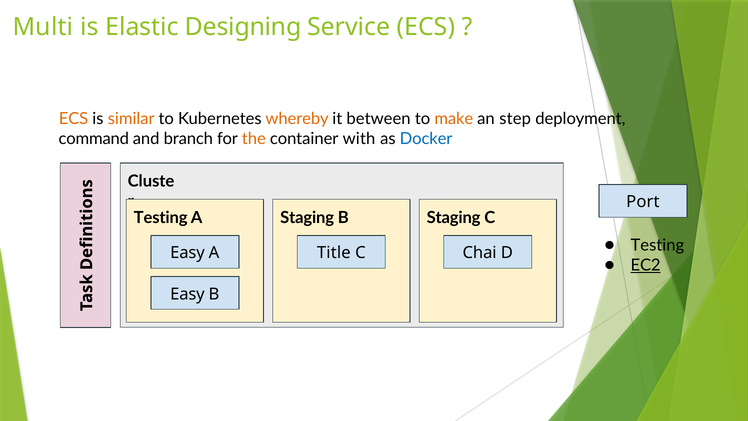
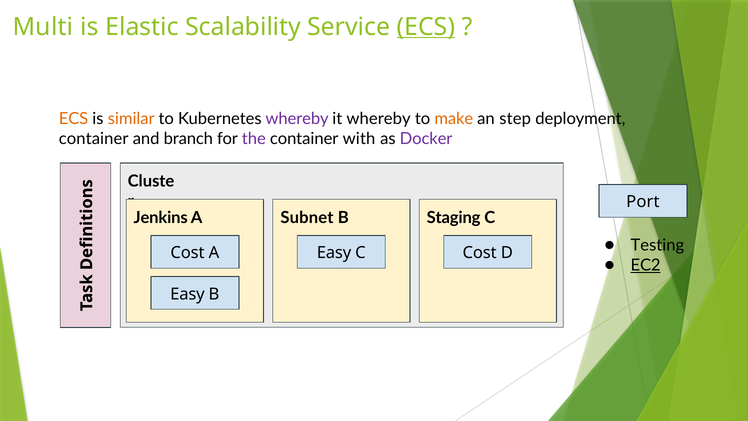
Designing: Designing -> Scalability
ECS at (426, 27) underline: none -> present
whereby at (297, 119) colour: orange -> purple
it between: between -> whereby
command at (94, 139): command -> container
the colour: orange -> purple
Docker colour: blue -> purple
Testing at (161, 218): Testing -> Jenkins
Staging at (307, 218): Staging -> Subnet
Easy at (187, 253): Easy -> Cost
Title at (334, 253): Title -> Easy
Chai at (480, 253): Chai -> Cost
